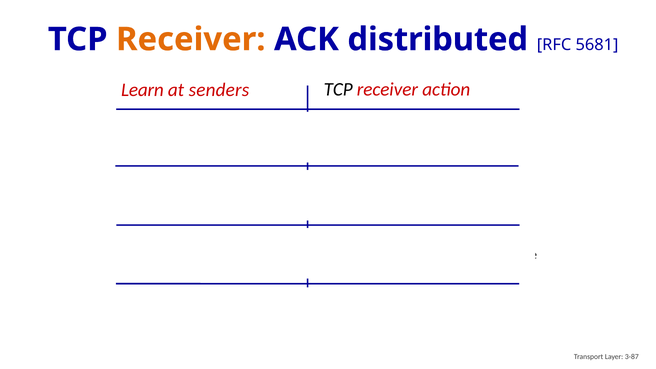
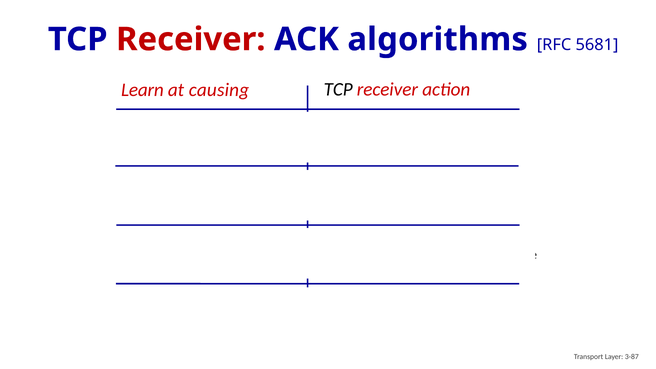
Receiver at (191, 39) colour: orange -> red
distributed: distributed -> algorithms
senders: senders -> causing
